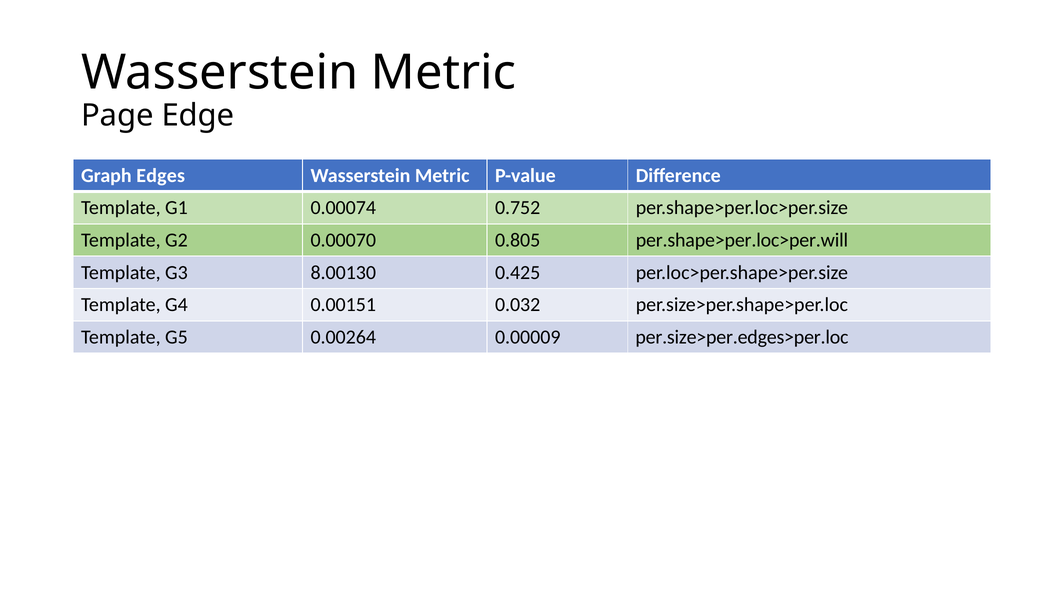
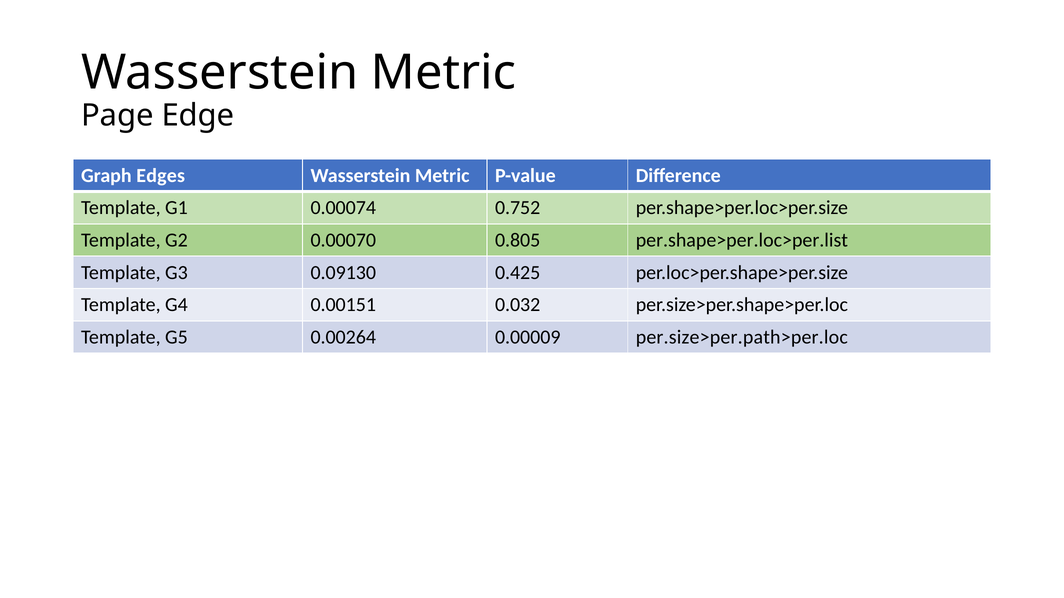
per.shape>per.loc>per.will: per.shape>per.loc>per.will -> per.shape>per.loc>per.list
8.00130: 8.00130 -> 0.09130
per.size>per.edges>per.loc: per.size>per.edges>per.loc -> per.size>per.path>per.loc
